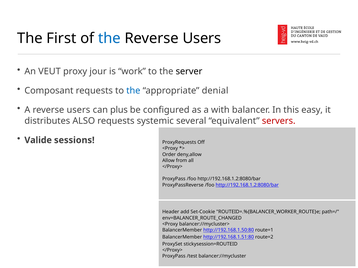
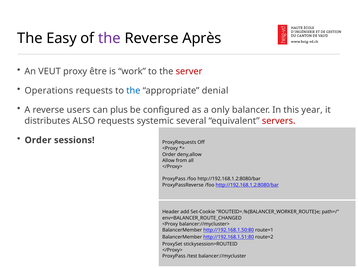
First: First -> Easy
the at (109, 38) colour: blue -> purple
Users at (202, 38): Users -> Après
jour: jour -> être
server colour: black -> red
Composant: Composant -> Operations
with: with -> only
easy: easy -> year
Valide at (38, 140): Valide -> Order
